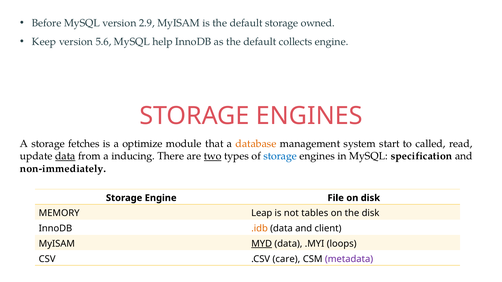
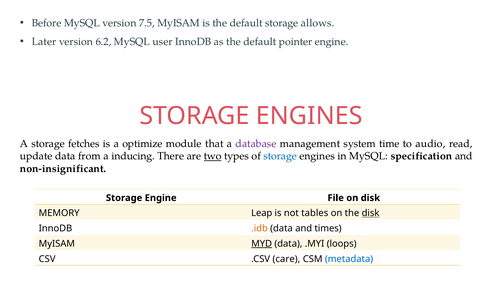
2.9: 2.9 -> 7.5
owned: owned -> allows
Keep: Keep -> Later
5.6: 5.6 -> 6.2
help: help -> user
collects: collects -> pointer
database colour: orange -> purple
start: start -> time
called: called -> audio
data at (65, 156) underline: present -> none
non-immediately: non-immediately -> non-insignificant
disk at (371, 213) underline: none -> present
client: client -> times
metadata colour: purple -> blue
